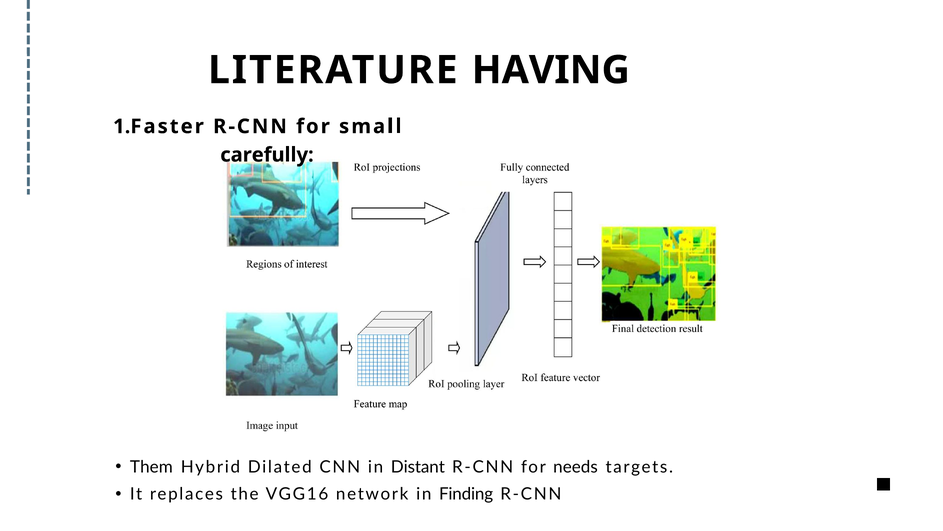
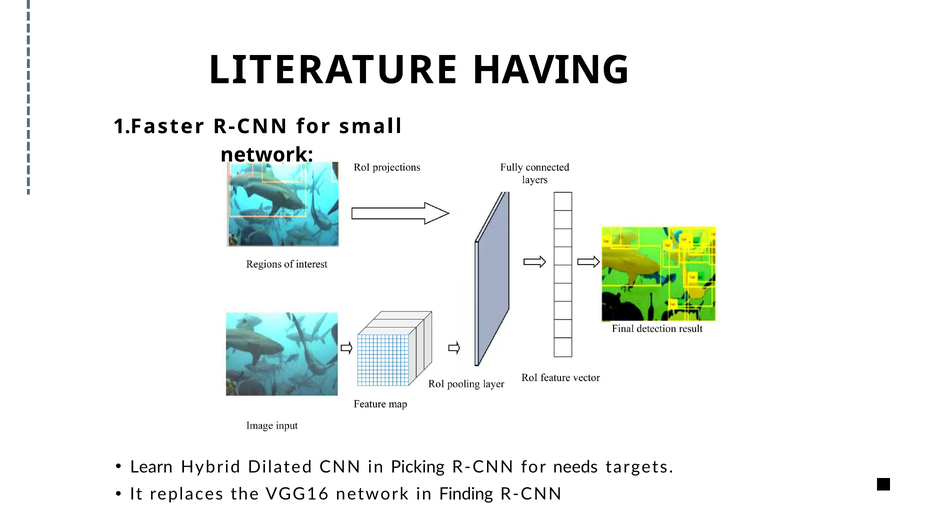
carefully at (267, 155): carefully -> network
Them: Them -> Learn
Distant: Distant -> Picking
